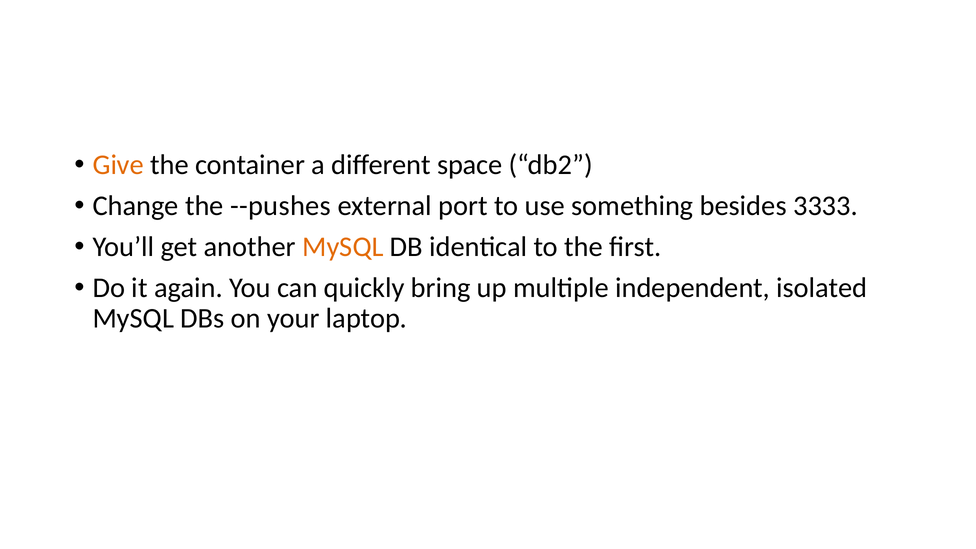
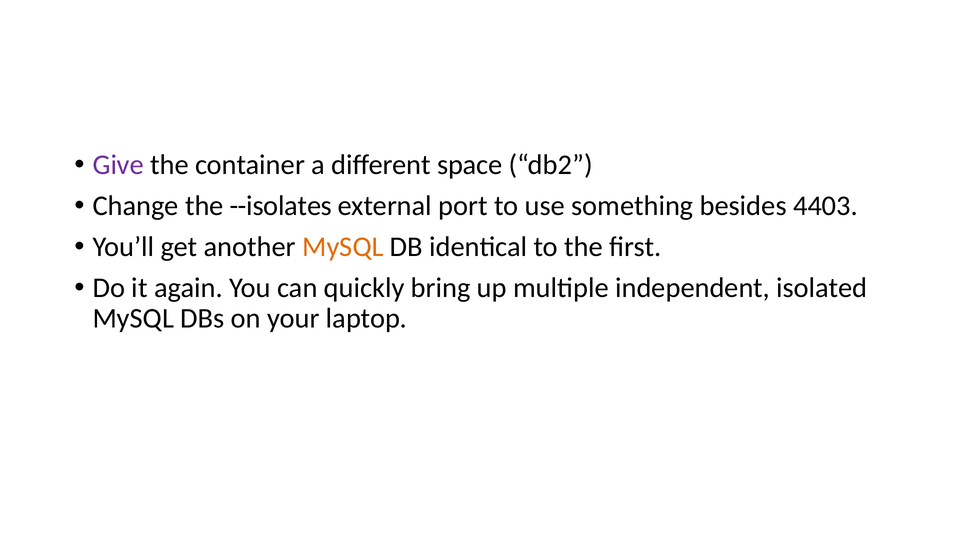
Give colour: orange -> purple
--pushes: --pushes -> --isolates
3333: 3333 -> 4403
